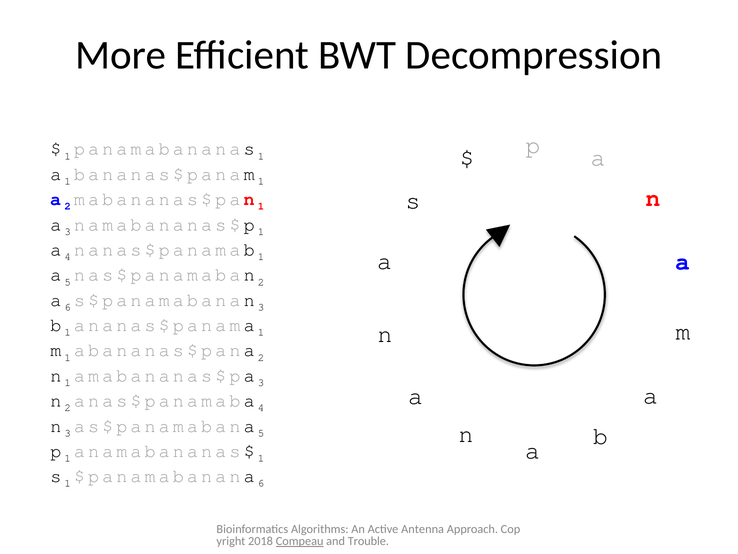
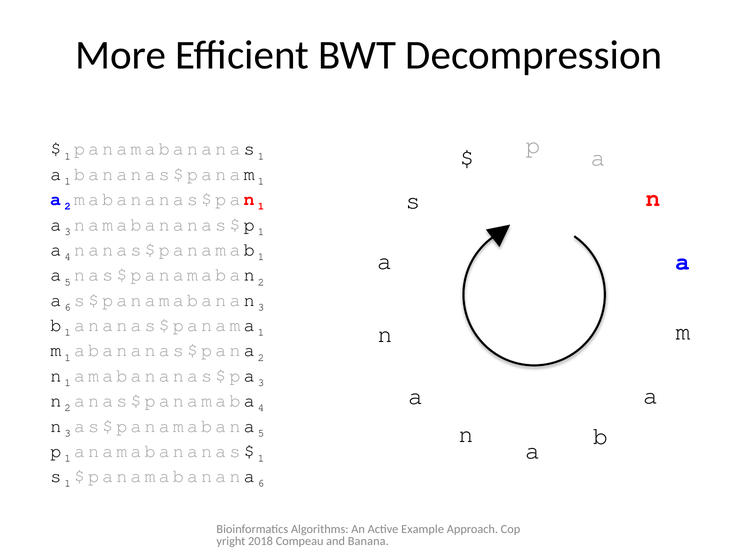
Antenna: Antenna -> Example
Compeau underline: present -> none
Trouble: Trouble -> Banana
